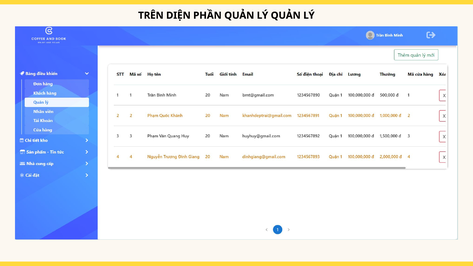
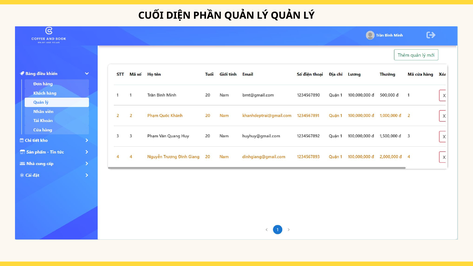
TRÊN: TRÊN -> CUỐI
